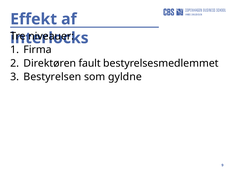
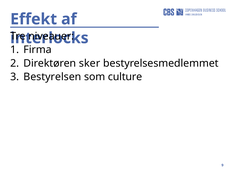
fault: fault -> sker
gyldne: gyldne -> culture
